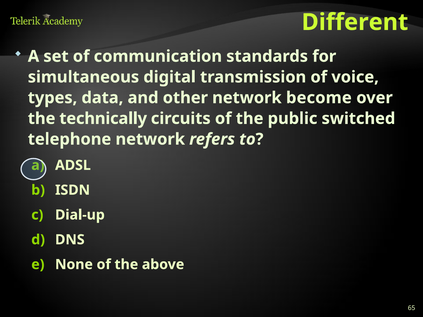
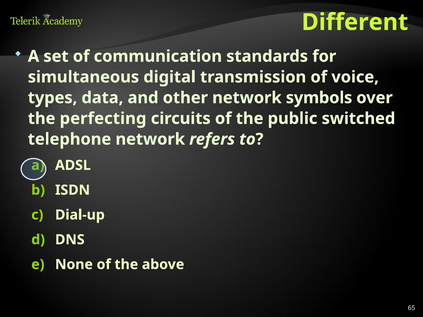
become: become -> symbols
technically: technically -> perfecting
